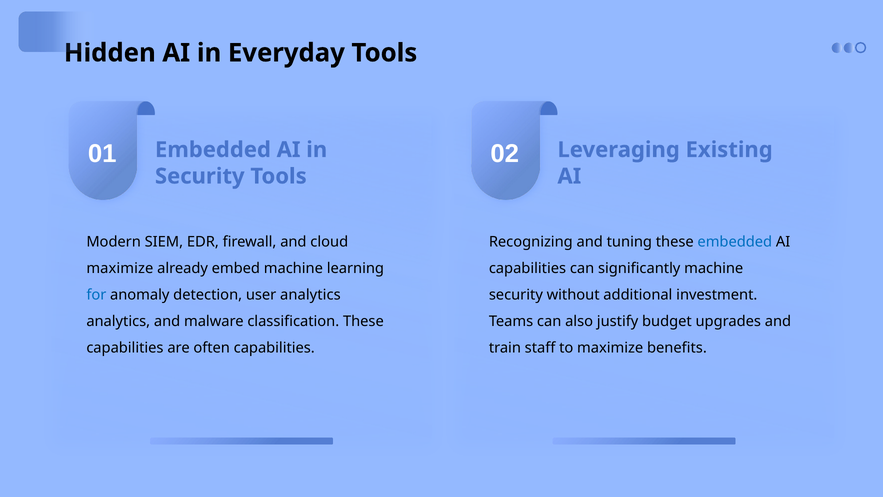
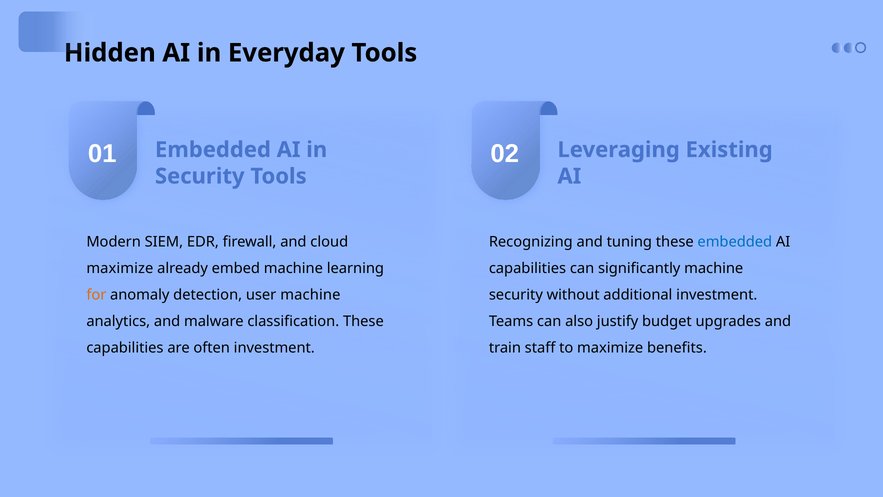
for colour: blue -> orange
user analytics: analytics -> machine
often capabilities: capabilities -> investment
